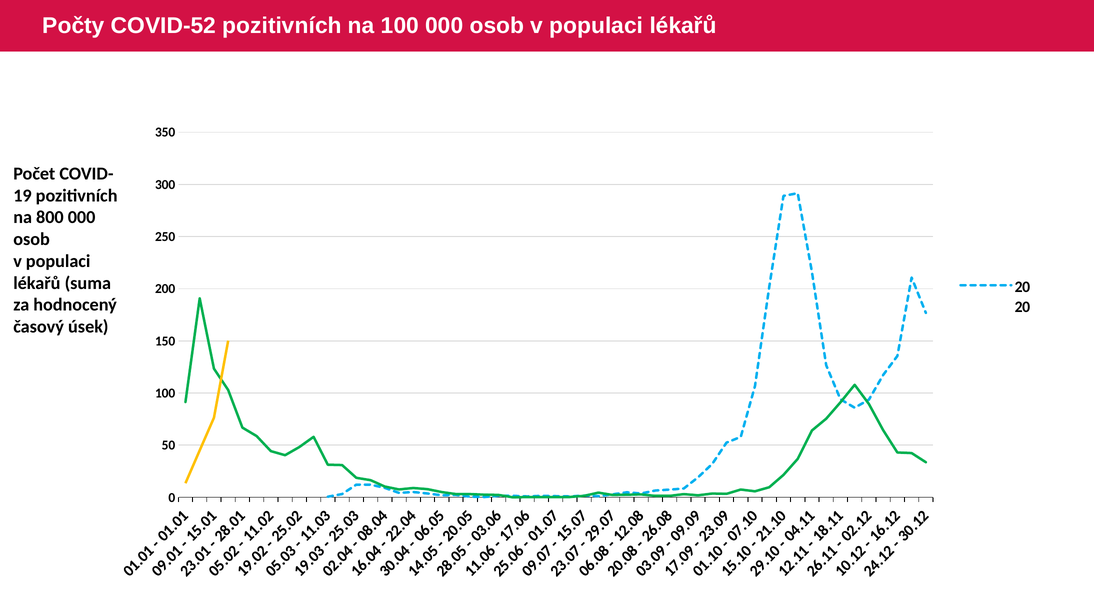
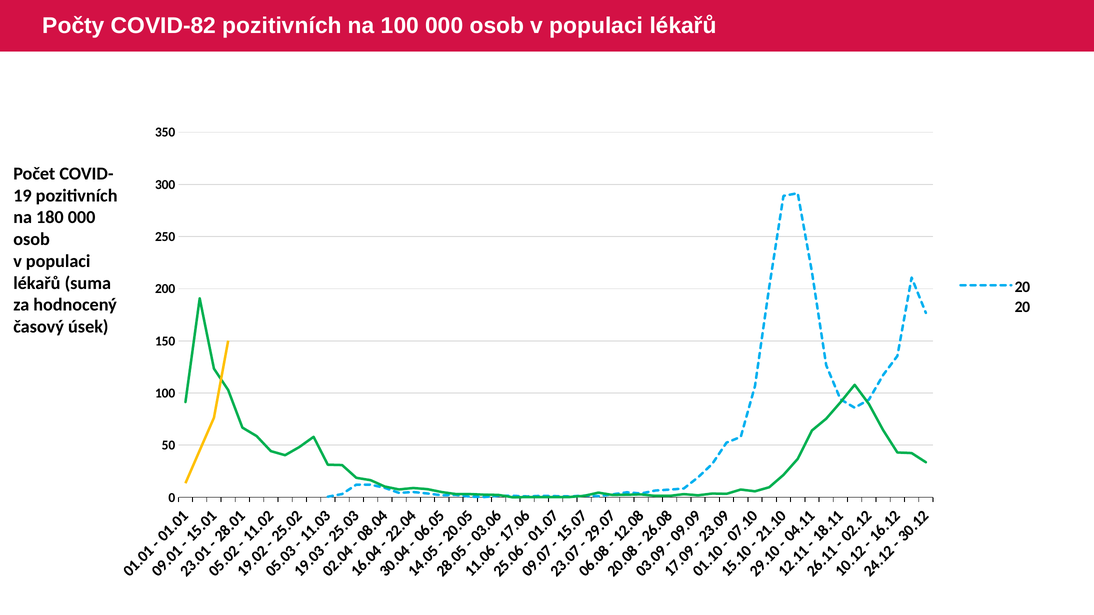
COVID-52: COVID-52 -> COVID-82
800: 800 -> 180
